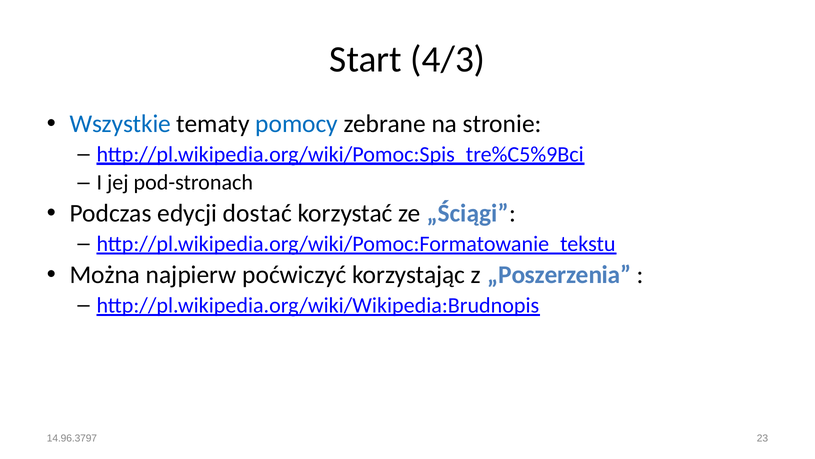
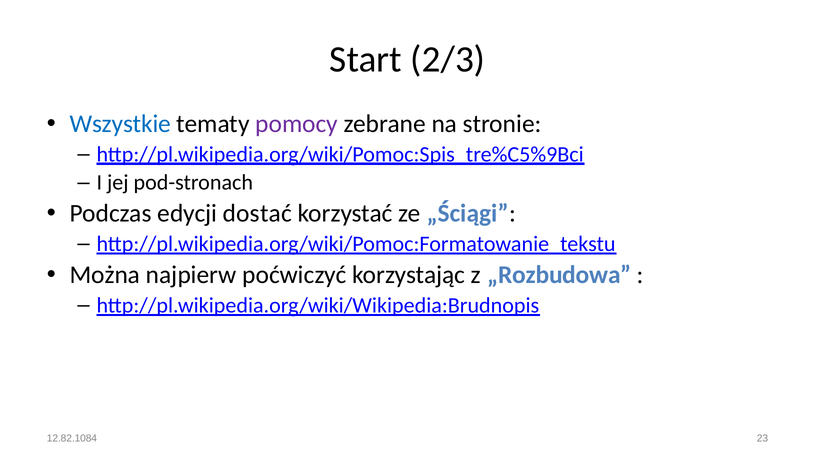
4/3: 4/3 -> 2/3
pomocy colour: blue -> purple
„Poszerzenia: „Poszerzenia -> „Rozbudowa
14.96.3797: 14.96.3797 -> 12.82.1084
